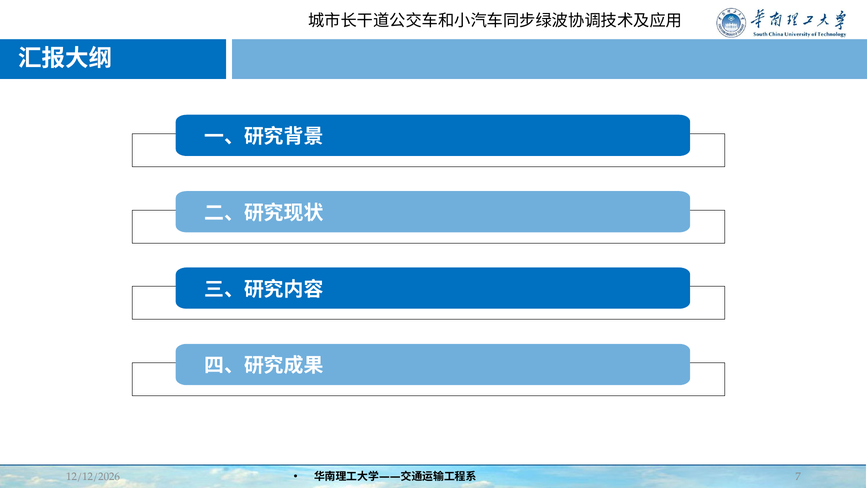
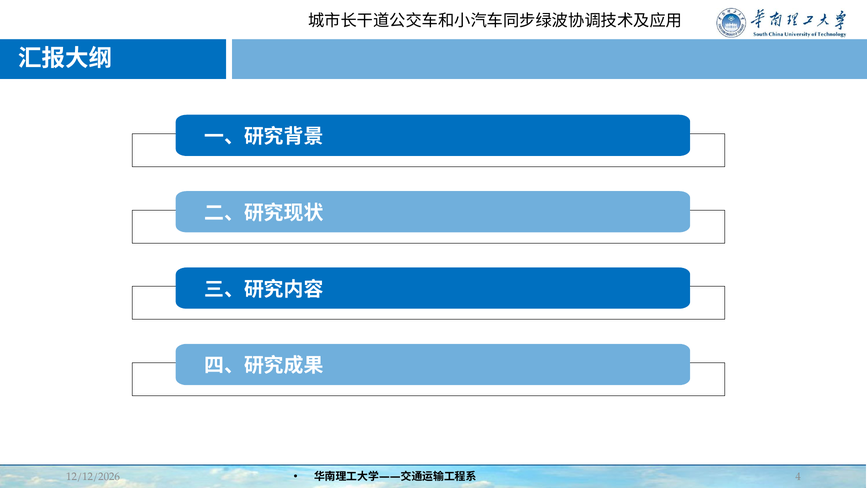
7: 7 -> 4
